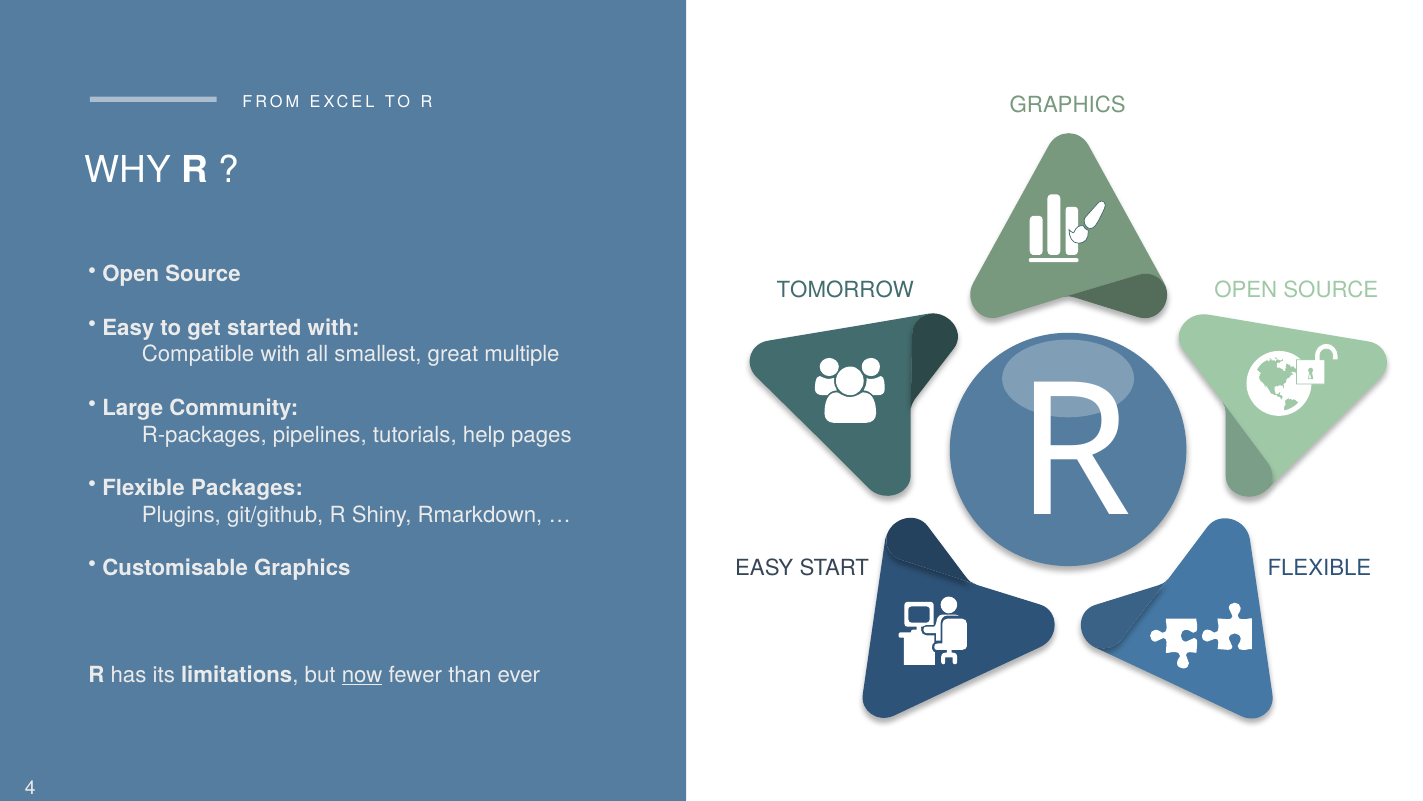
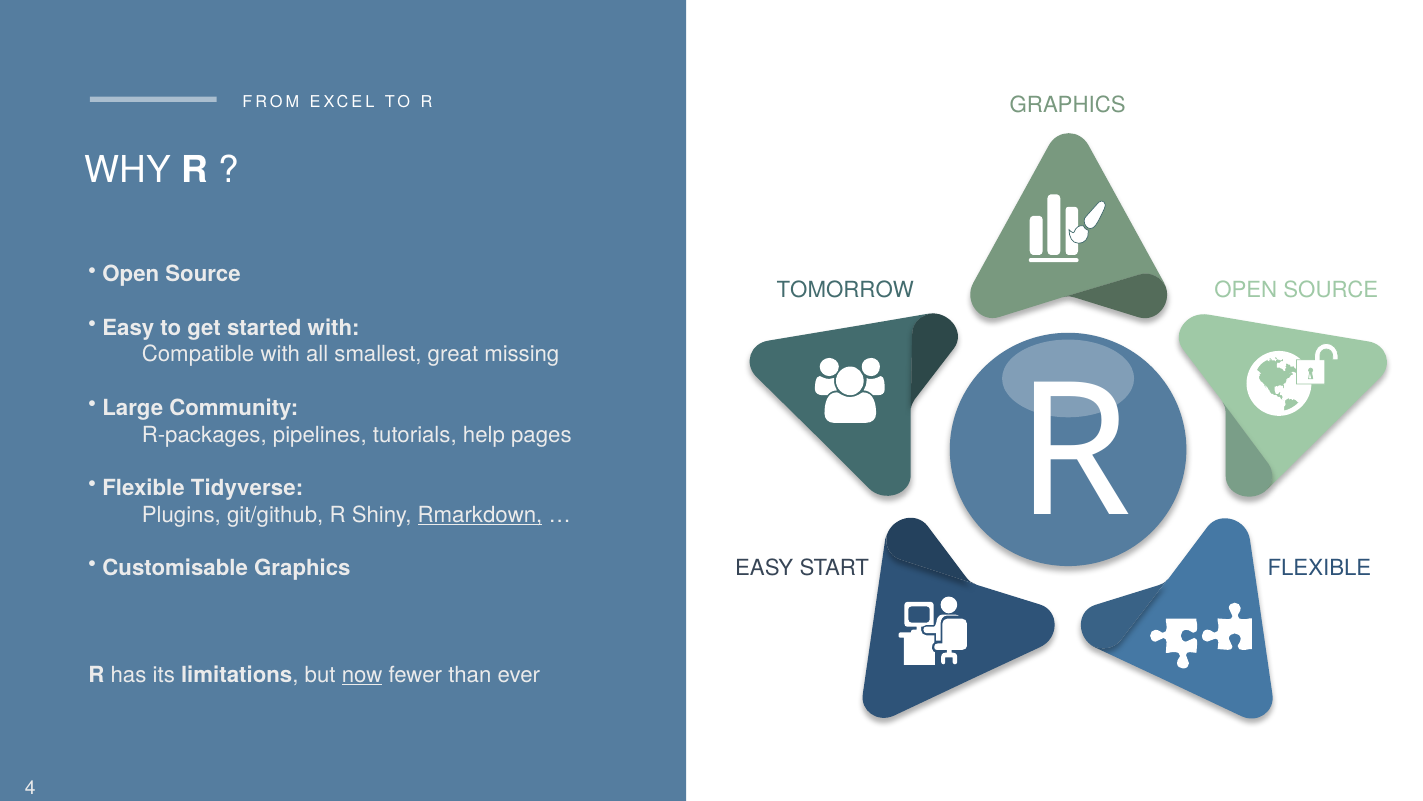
multiple: multiple -> missing
Packages: Packages -> Tidyverse
Rmarkdown underline: none -> present
